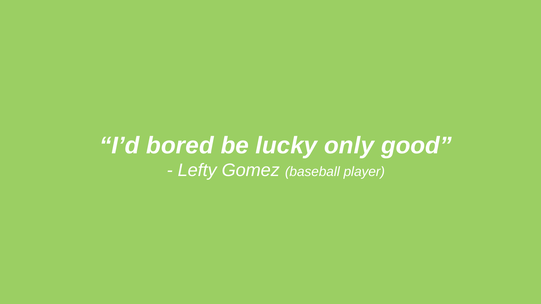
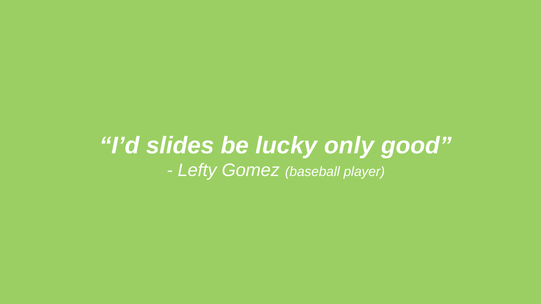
bored: bored -> slides
